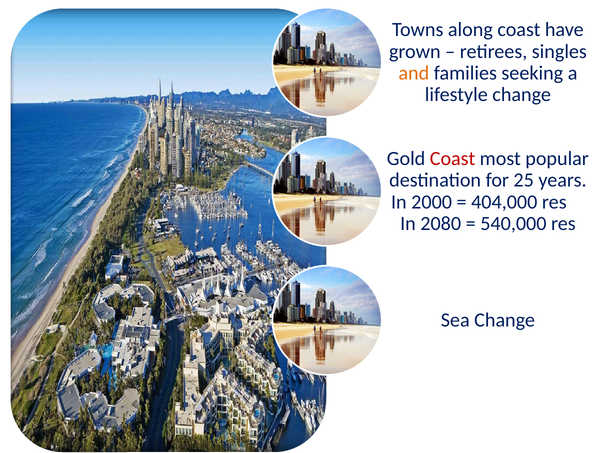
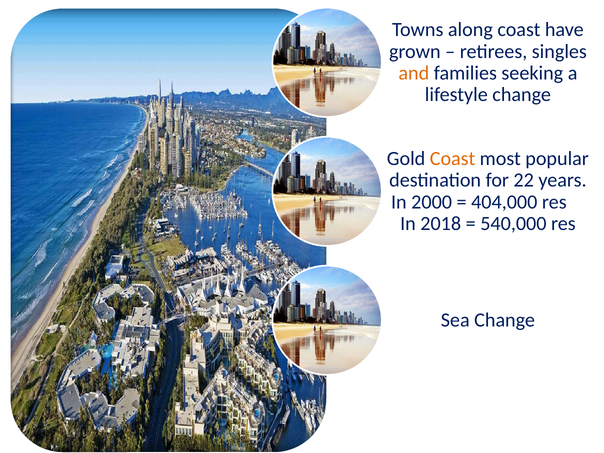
Coast at (453, 159) colour: red -> orange
25: 25 -> 22
2080: 2080 -> 2018
